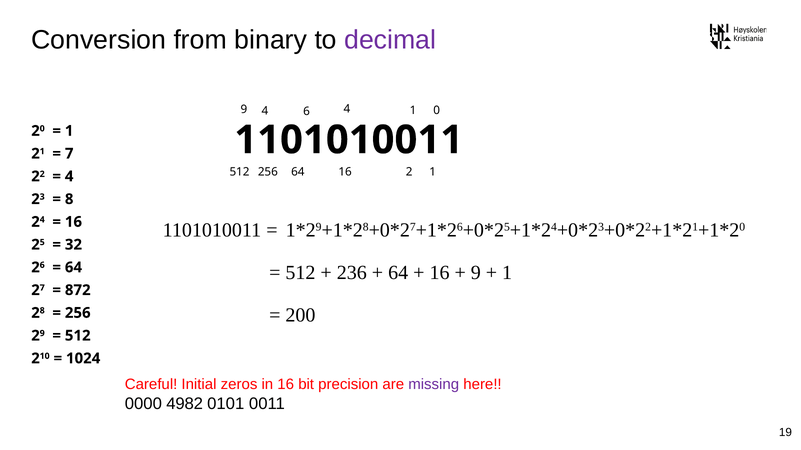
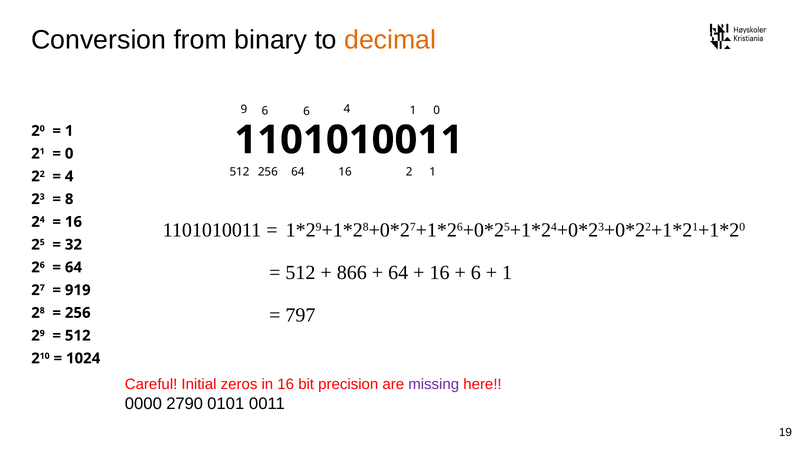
decimal colour: purple -> orange
9 4: 4 -> 6
7 at (69, 154): 7 -> 0
236: 236 -> 866
9 at (476, 273): 9 -> 6
872: 872 -> 919
200: 200 -> 797
4982: 4982 -> 2790
